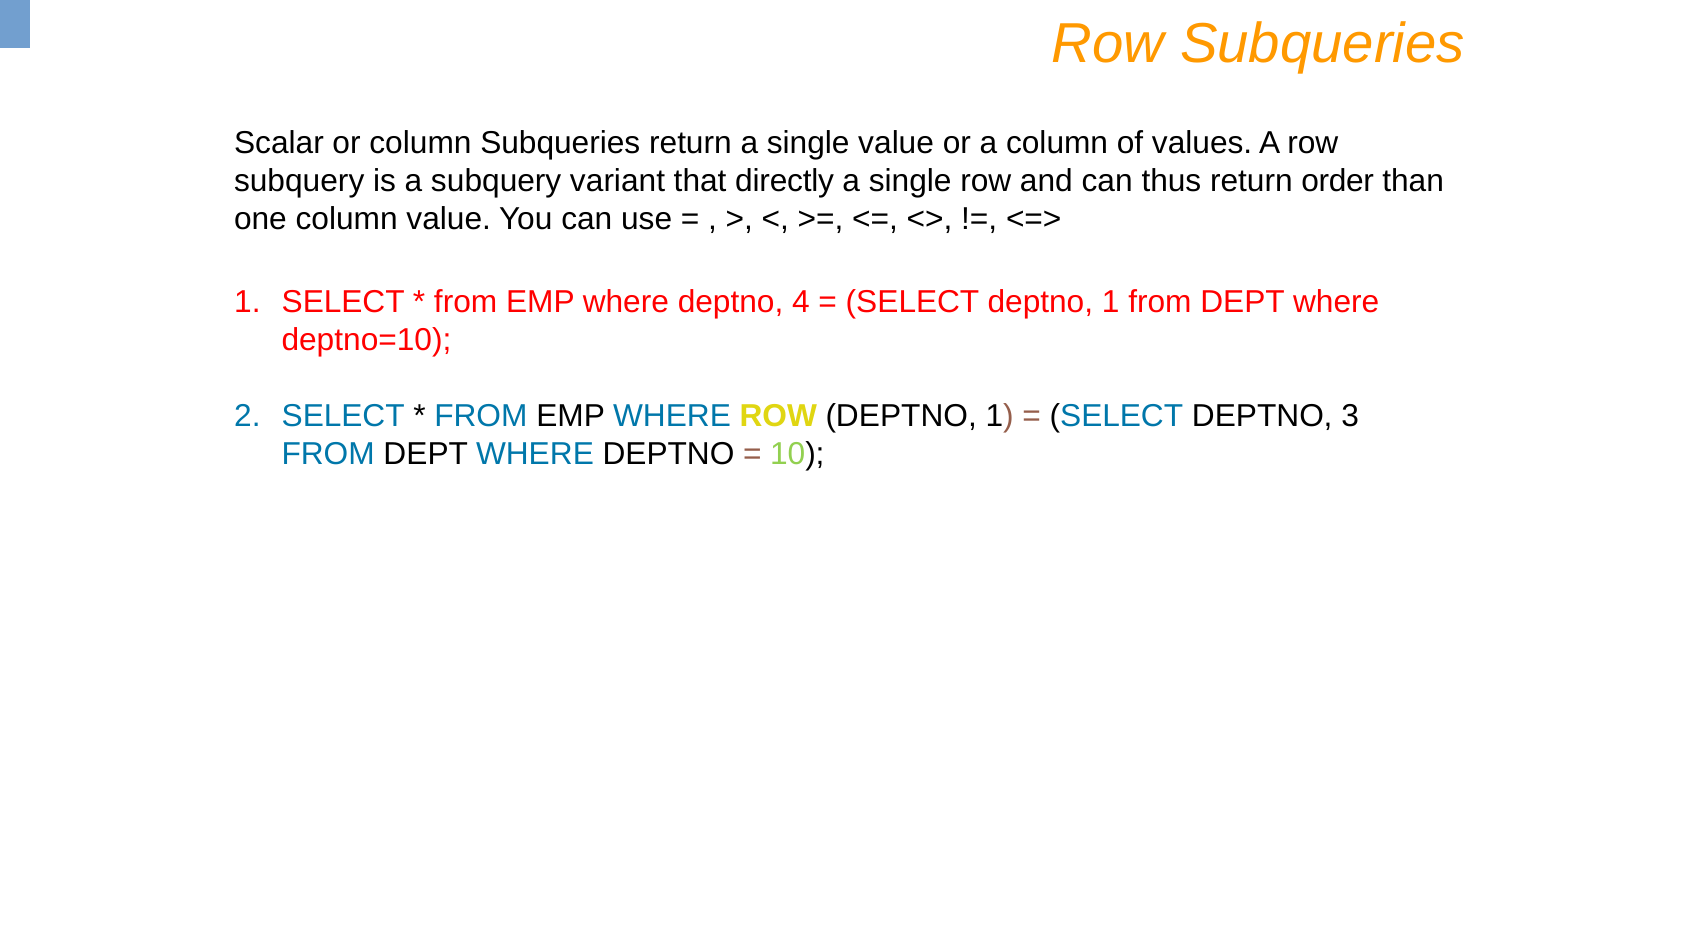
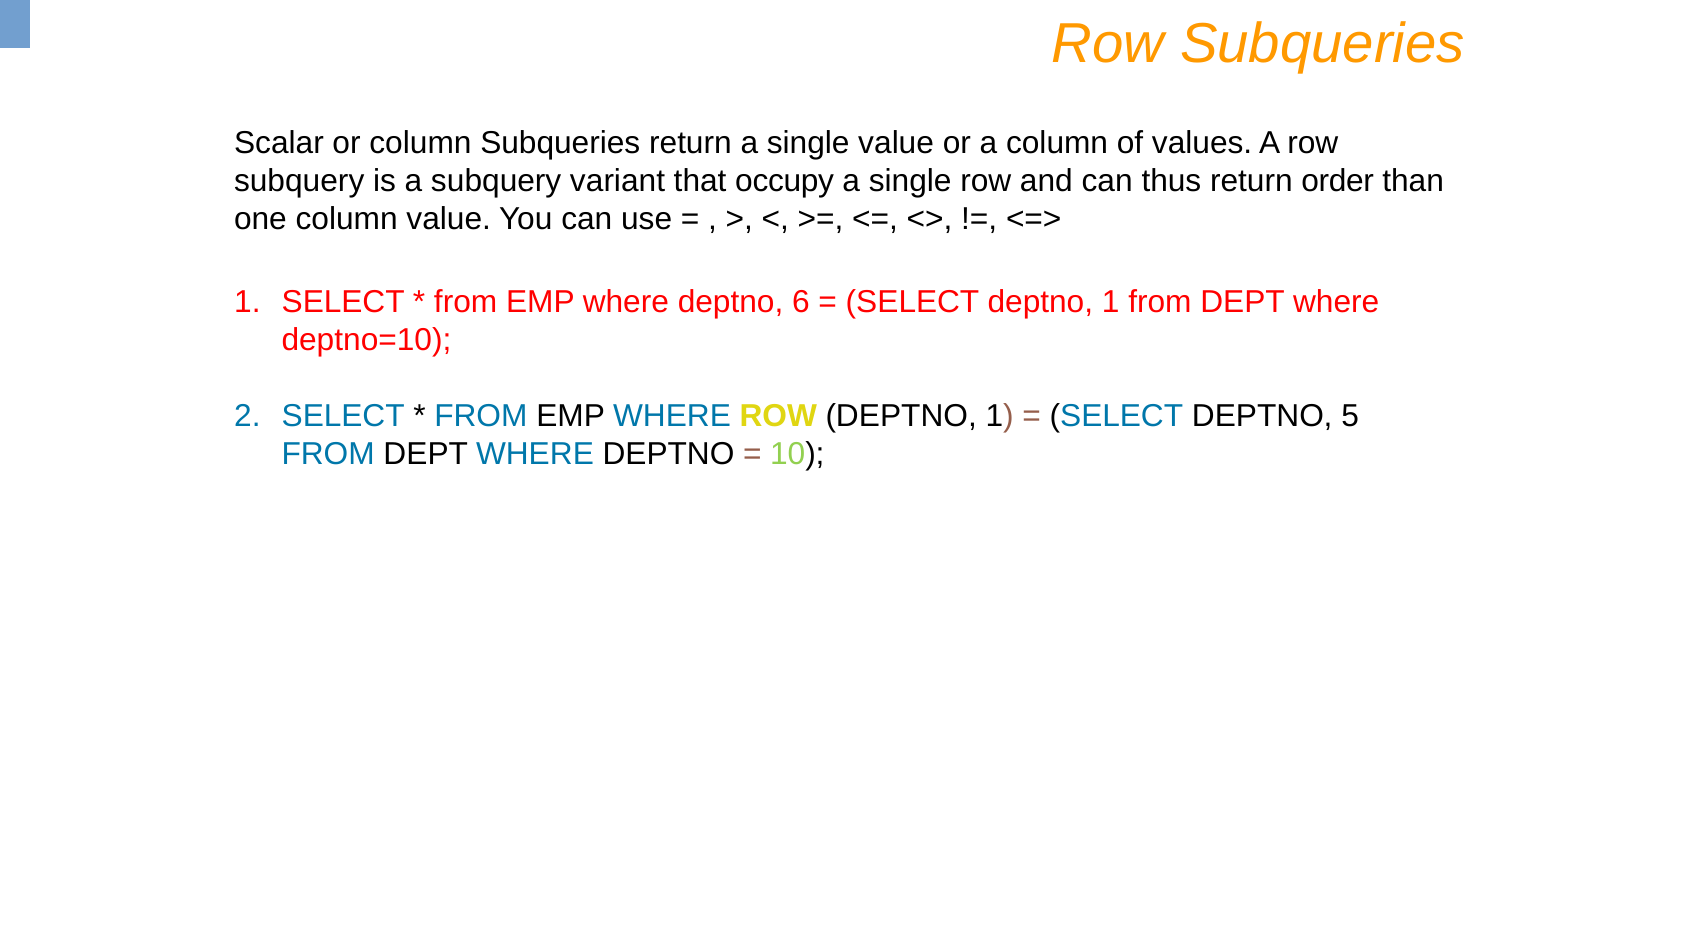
directly: directly -> occupy
4: 4 -> 6
3: 3 -> 5
